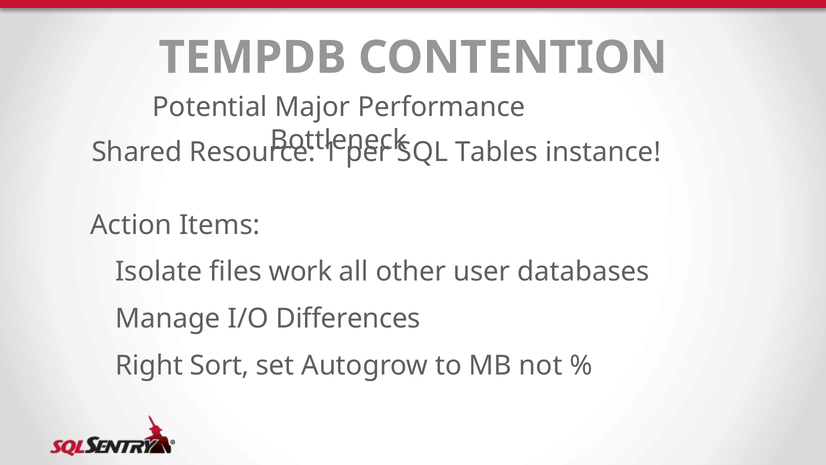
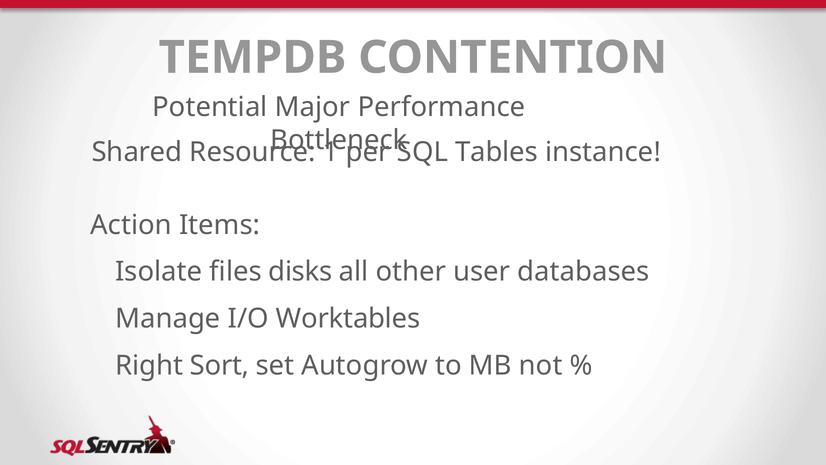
work: work -> disks
Differences: Differences -> Worktables
